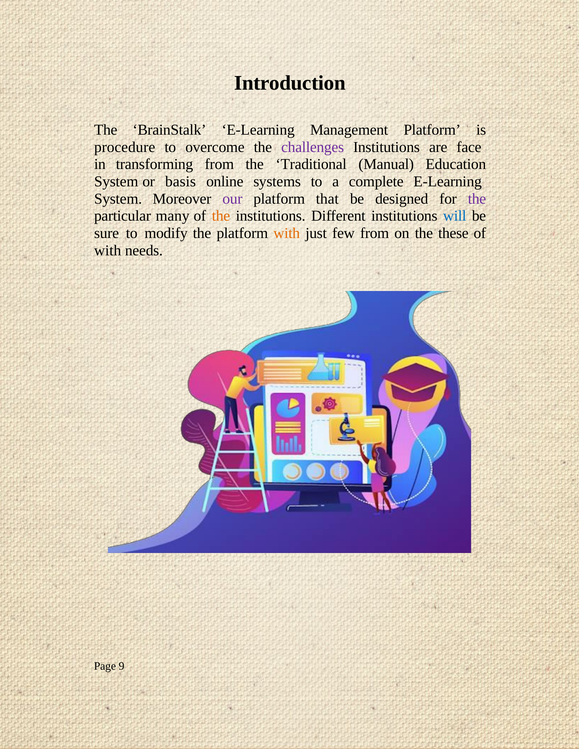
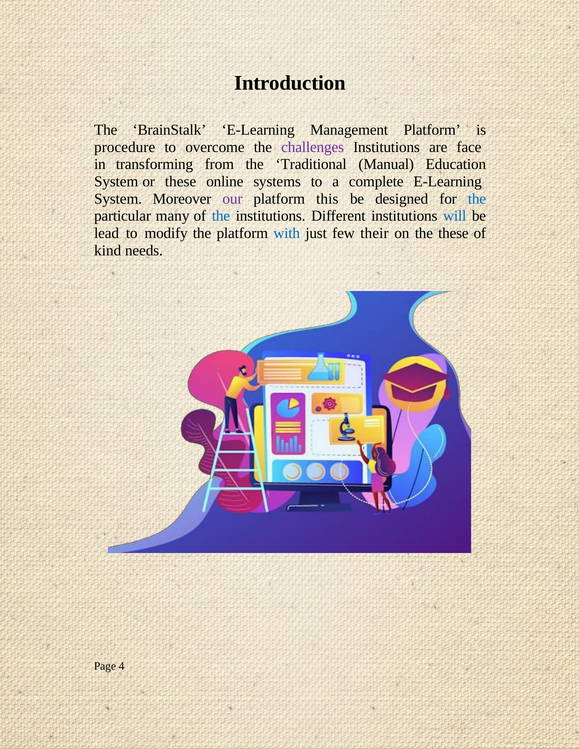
or basis: basis -> these
that: that -> this
the at (477, 199) colour: purple -> blue
the at (221, 216) colour: orange -> blue
sure: sure -> lead
with at (287, 233) colour: orange -> blue
few from: from -> their
with at (108, 251): with -> kind
9: 9 -> 4
